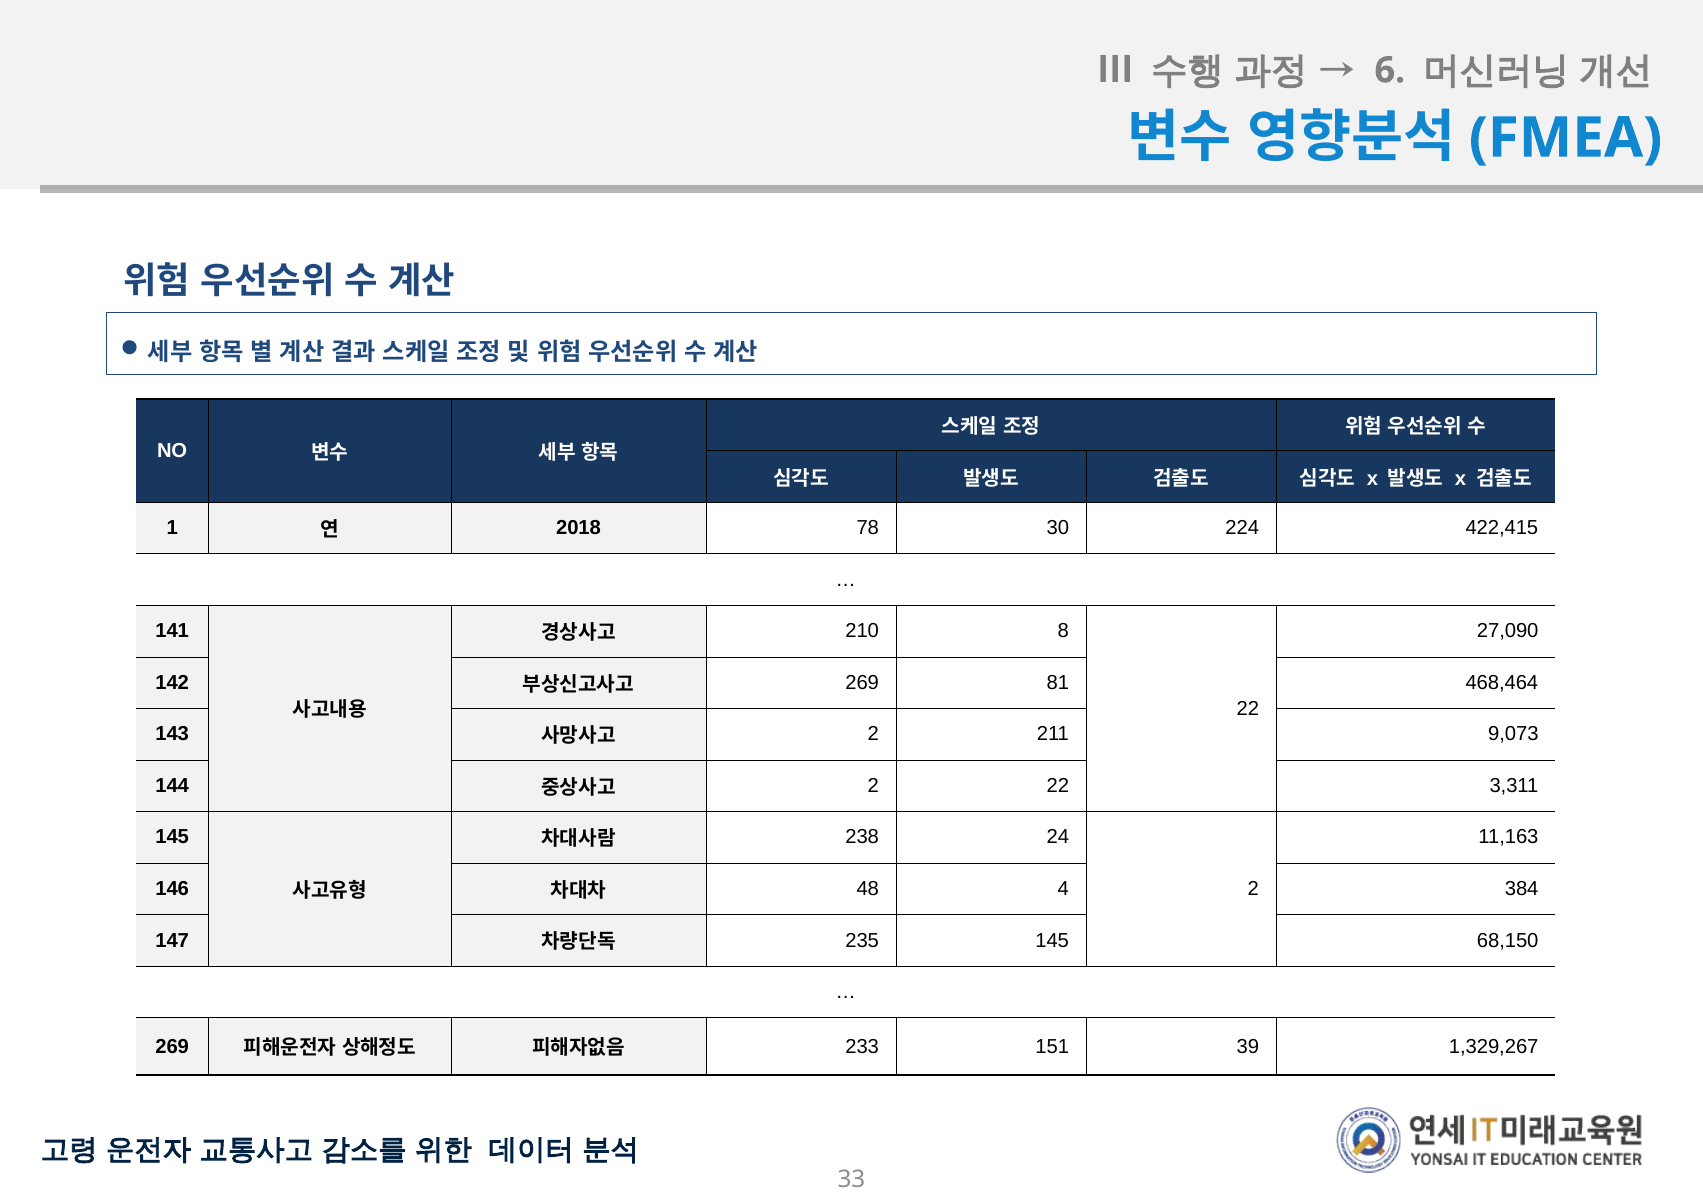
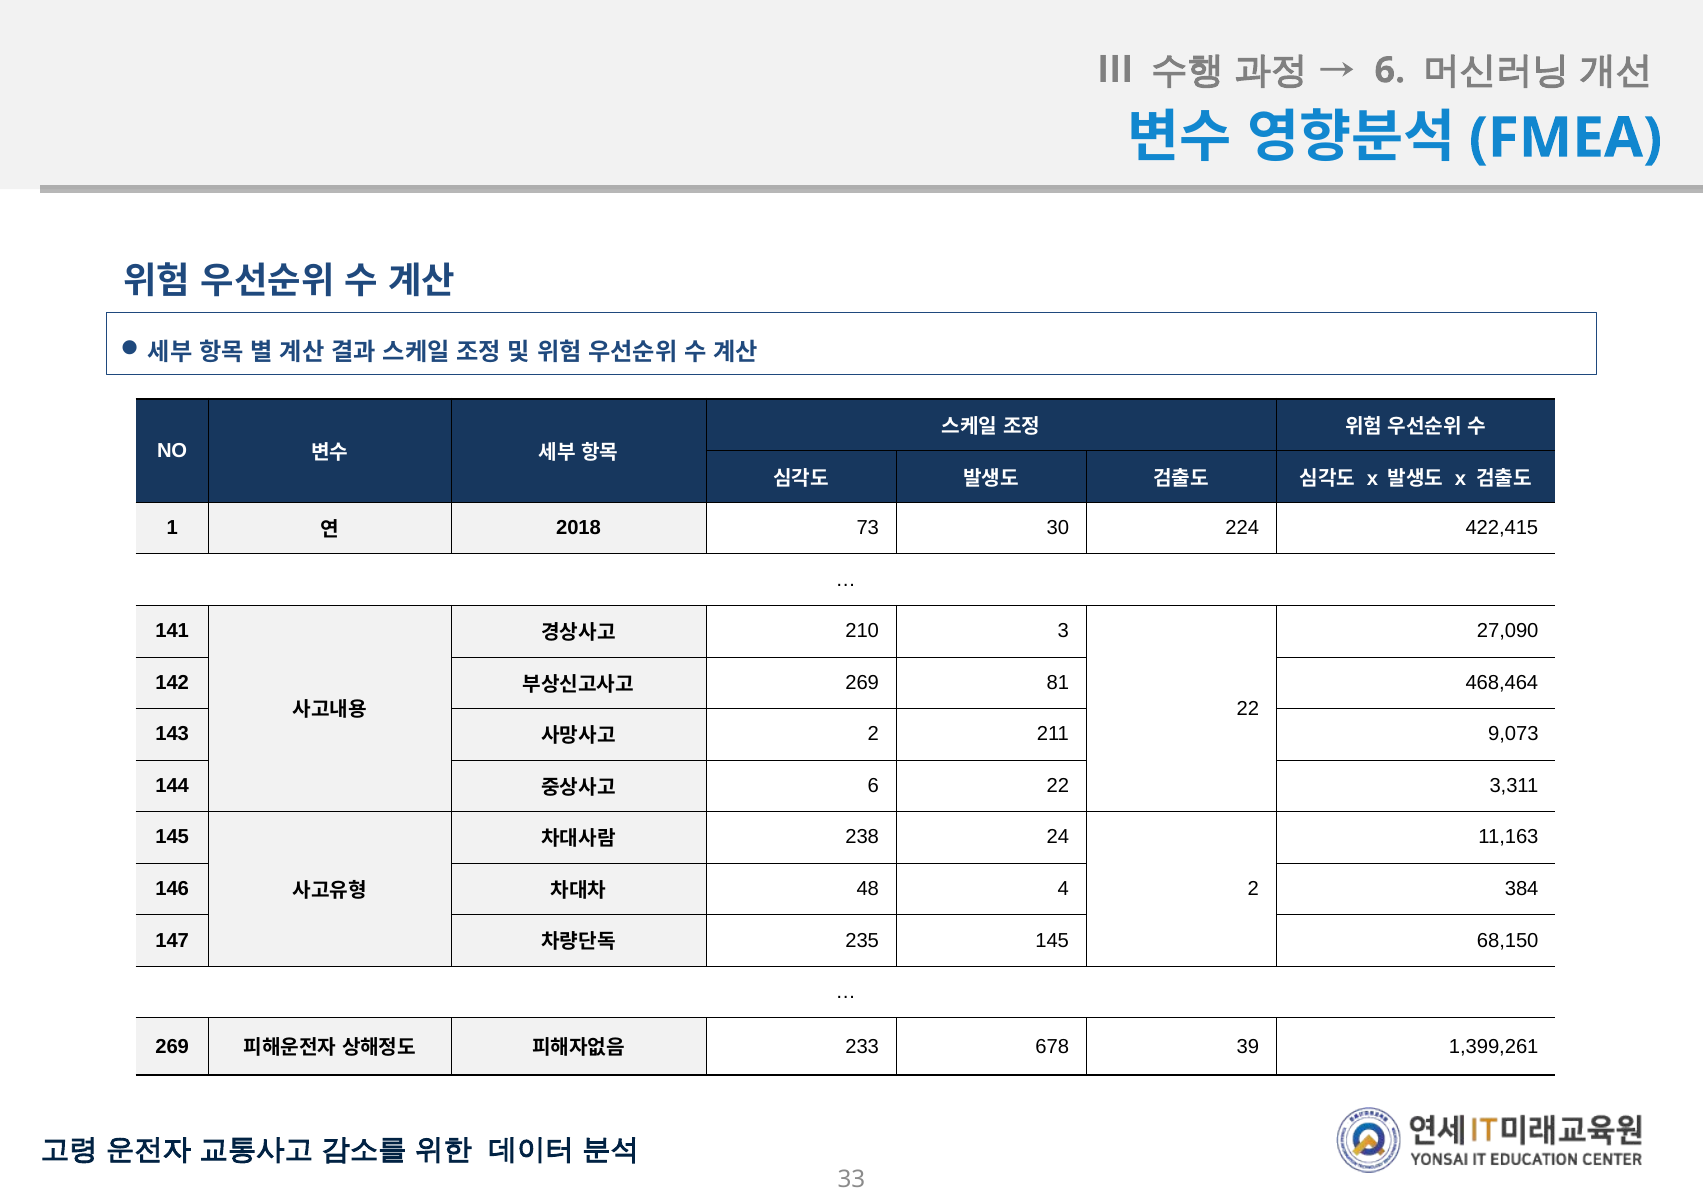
78: 78 -> 73
8: 8 -> 3
2 at (873, 786): 2 -> 6
151: 151 -> 678
1,329,267: 1,329,267 -> 1,399,261
